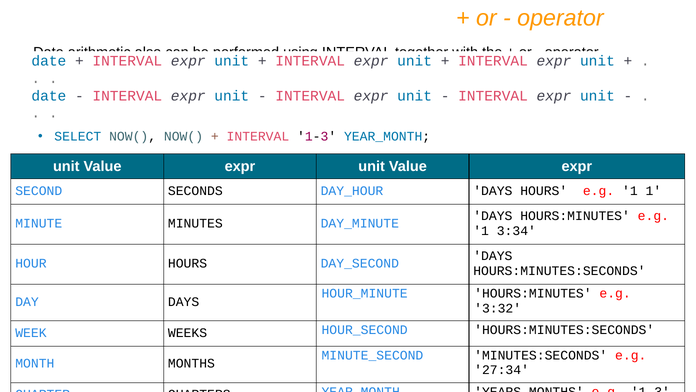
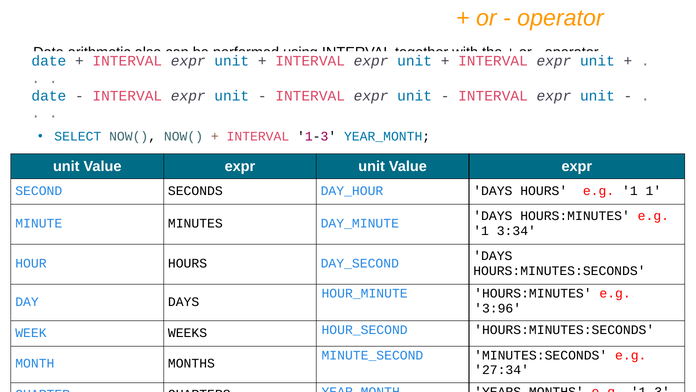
3:32: 3:32 -> 3:96
